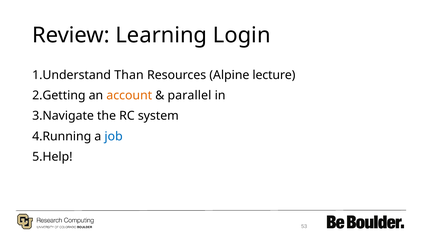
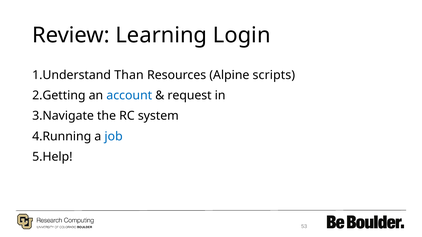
lecture: lecture -> scripts
account colour: orange -> blue
parallel: parallel -> request
